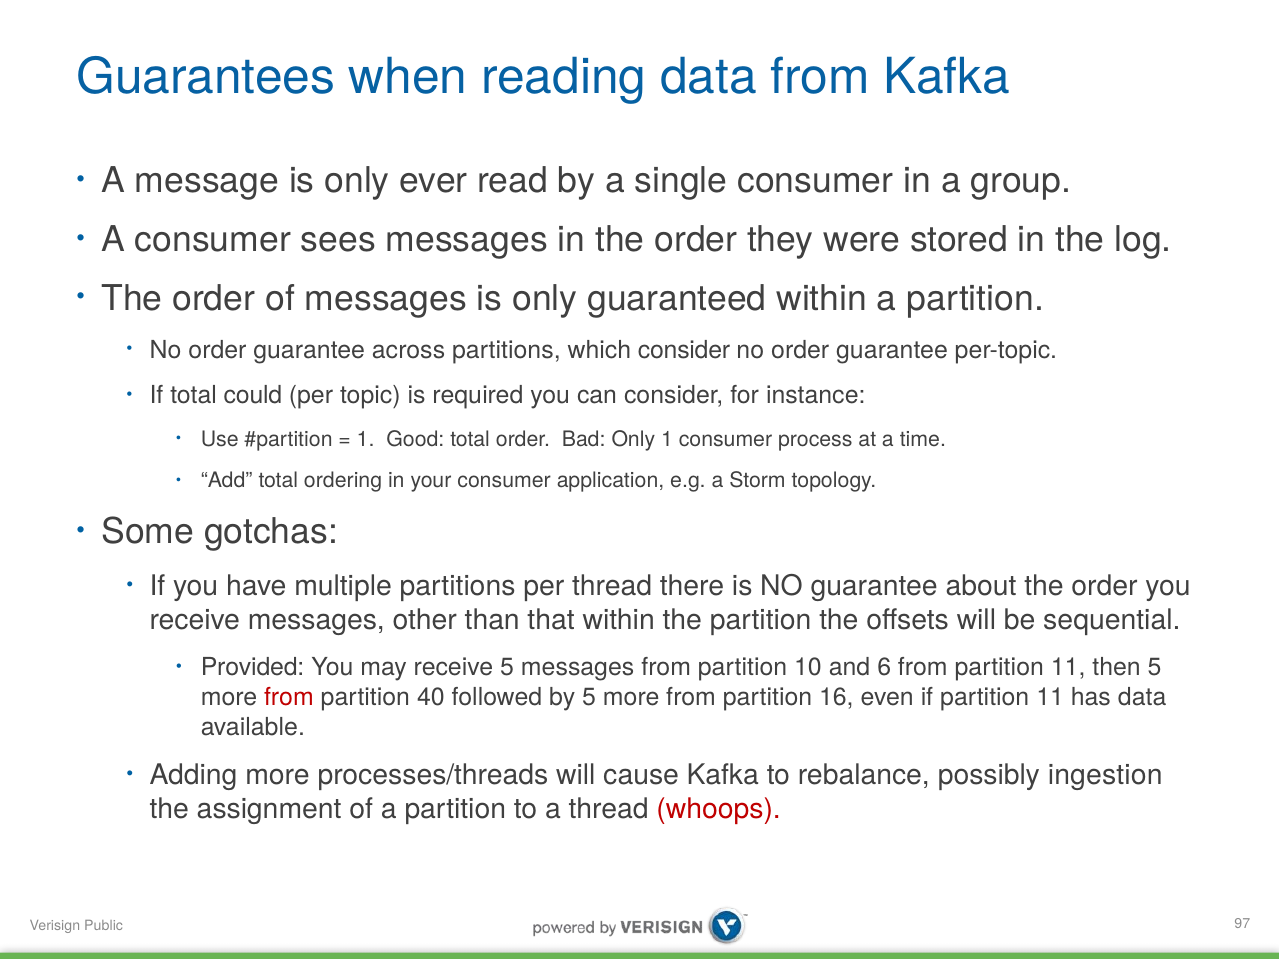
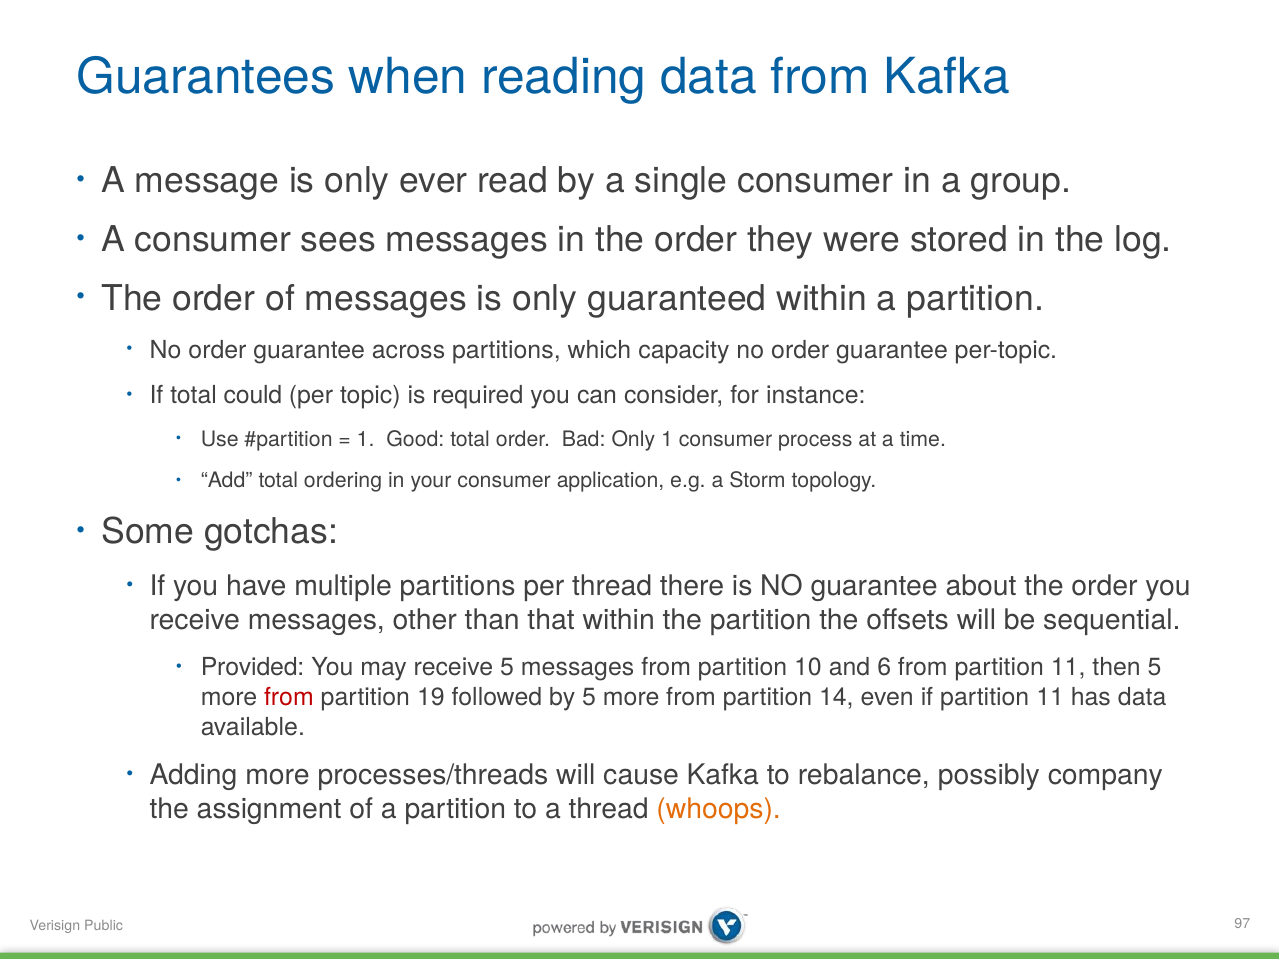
which consider: consider -> capacity
40: 40 -> 19
16: 16 -> 14
ingestion: ingestion -> company
whoops colour: red -> orange
